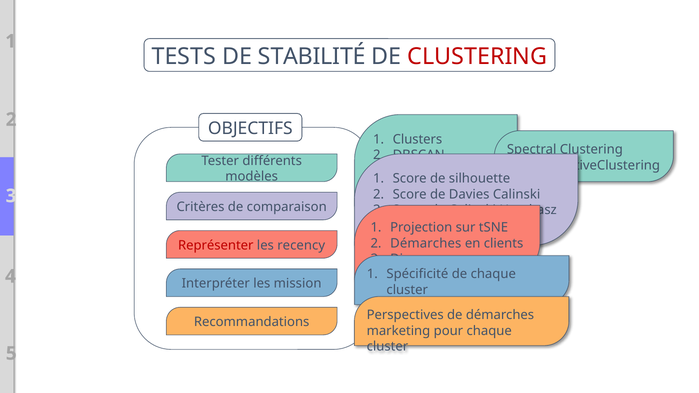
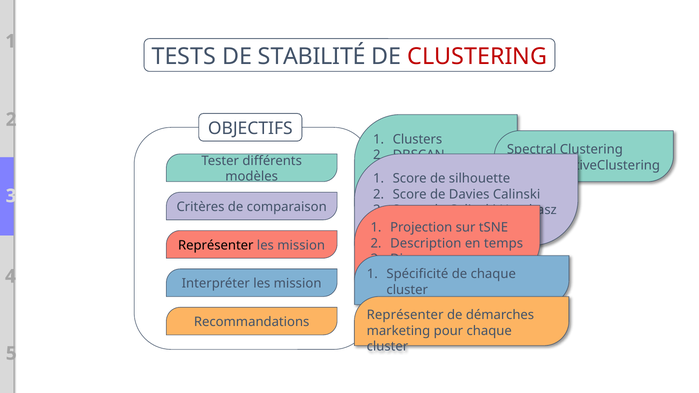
2 Démarches: Démarches -> Description
clients: clients -> temps
Représenter at (216, 245) colour: red -> black
recency at (301, 245): recency -> mission
Perspectives at (405, 315): Perspectives -> Représenter
